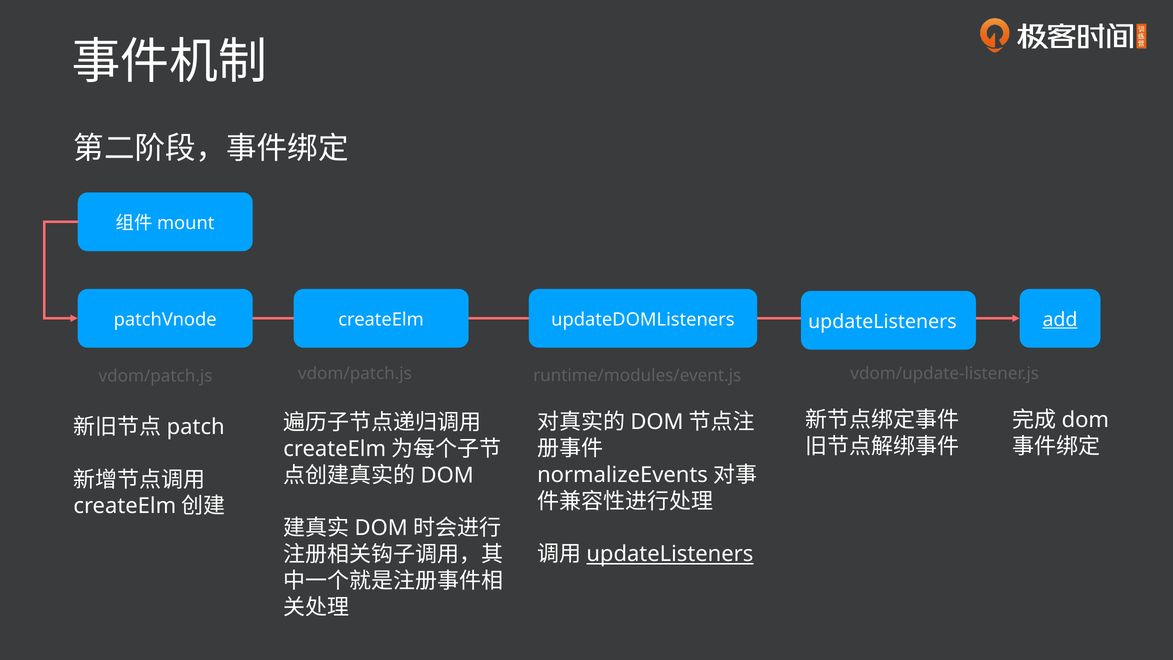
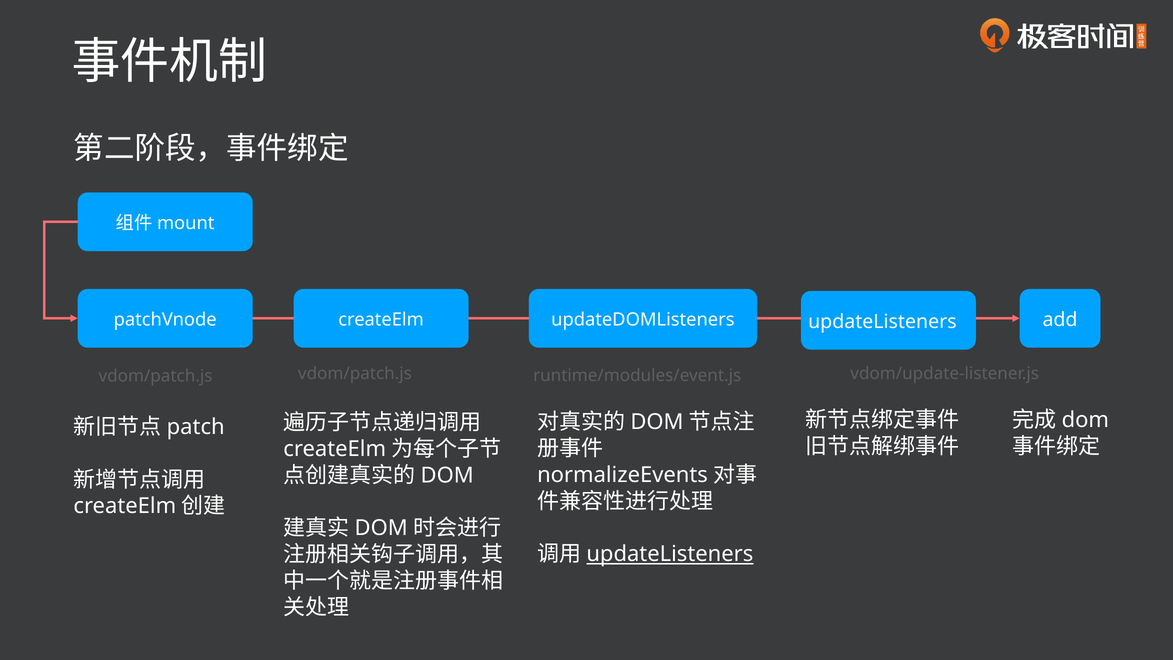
add underline: present -> none
